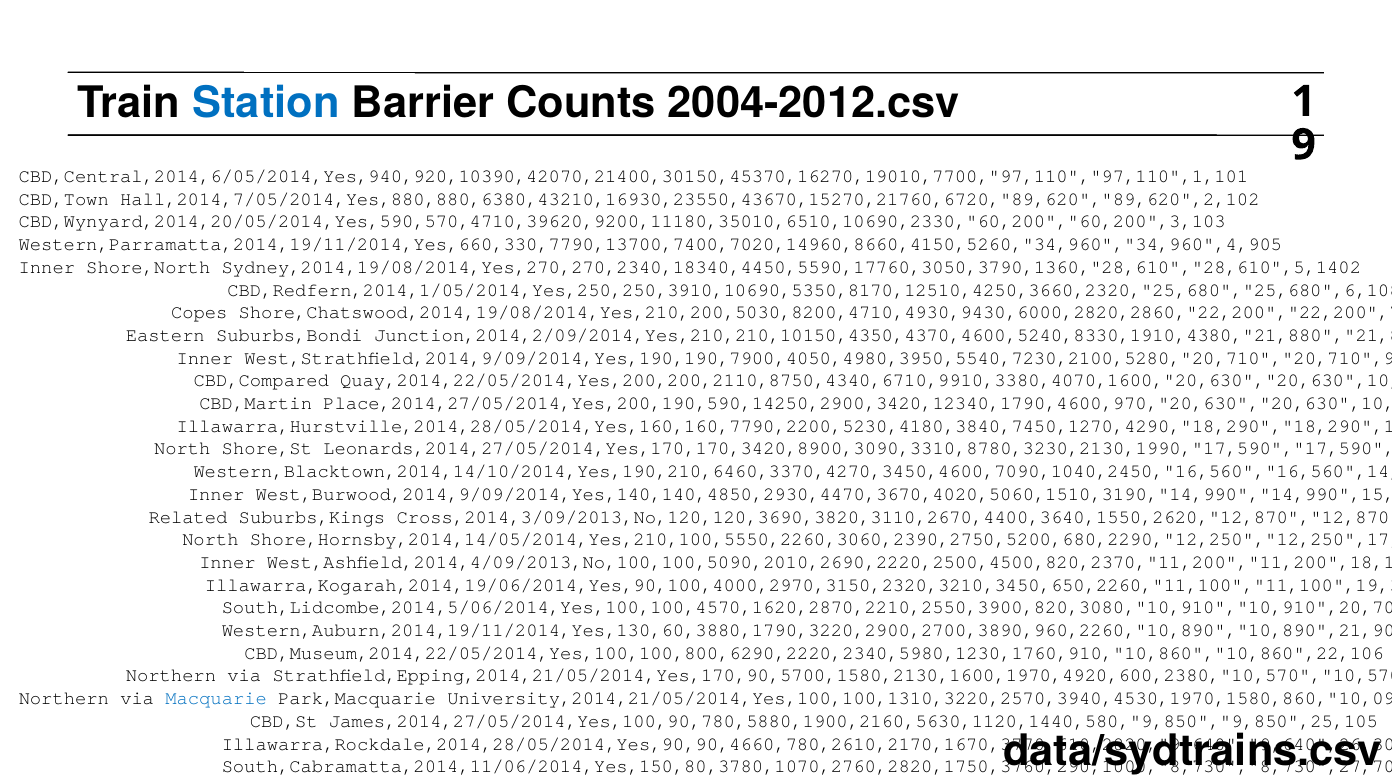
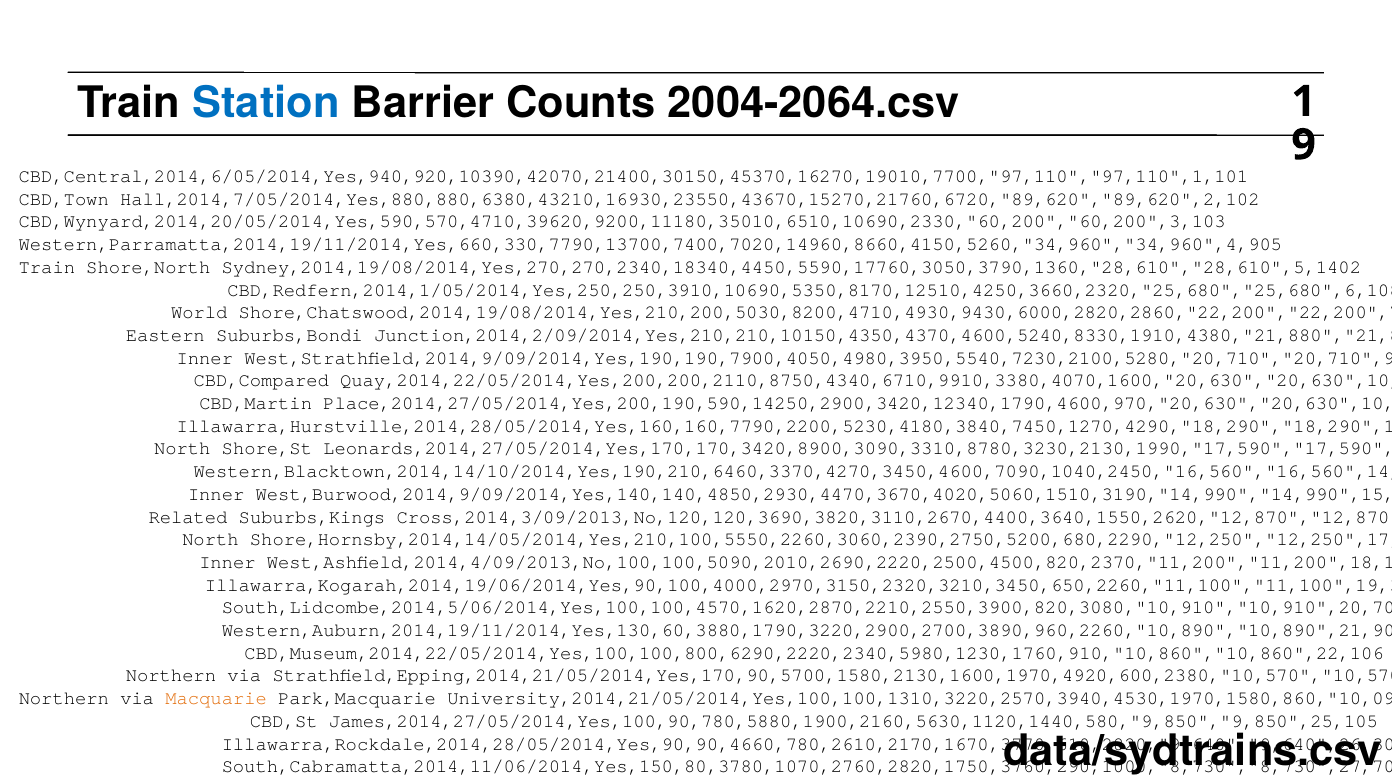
2004-2012.csv: 2004-2012.csv -> 2004-2064.csv
Inner at (47, 267): Inner -> Train
Copes: Copes -> World
Macquarie colour: blue -> orange
